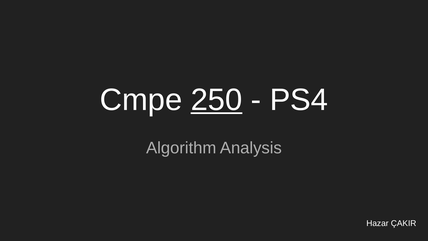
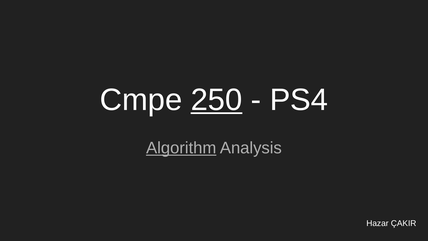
Algorithm underline: none -> present
